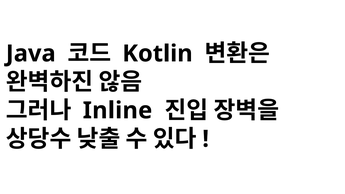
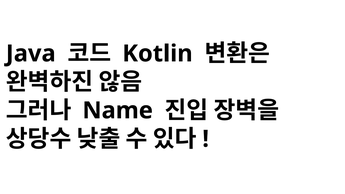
Inline: Inline -> Name
